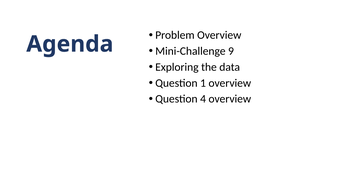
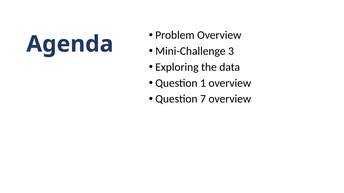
9: 9 -> 3
4: 4 -> 7
